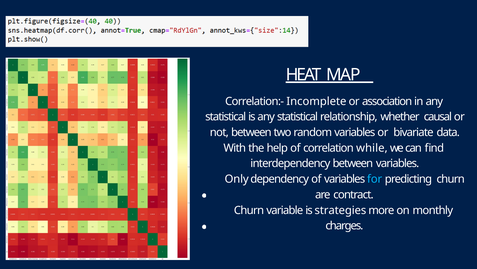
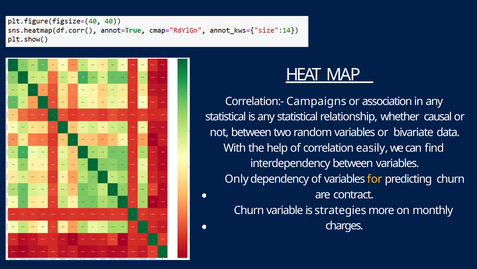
Incomplete: Incomplete -> Campaigns
while: while -> easily
for colour: light blue -> yellow
